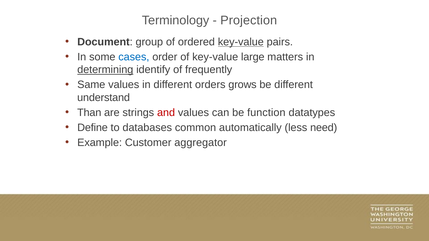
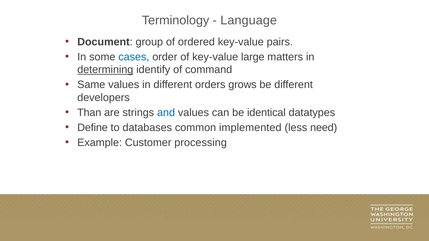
Projection: Projection -> Language
key-value at (241, 42) underline: present -> none
frequently: frequently -> command
understand: understand -> developers
and colour: red -> blue
function: function -> identical
automatically: automatically -> implemented
aggregator: aggregator -> processing
